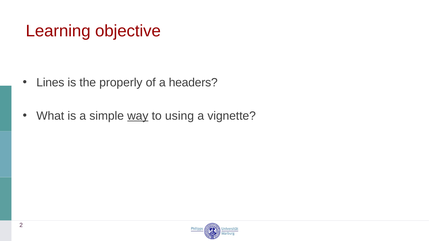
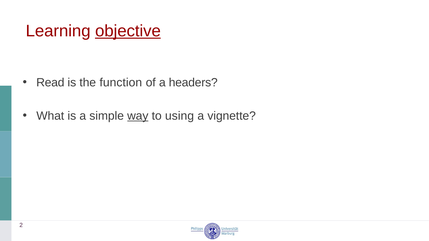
objective underline: none -> present
Lines: Lines -> Read
properly: properly -> function
